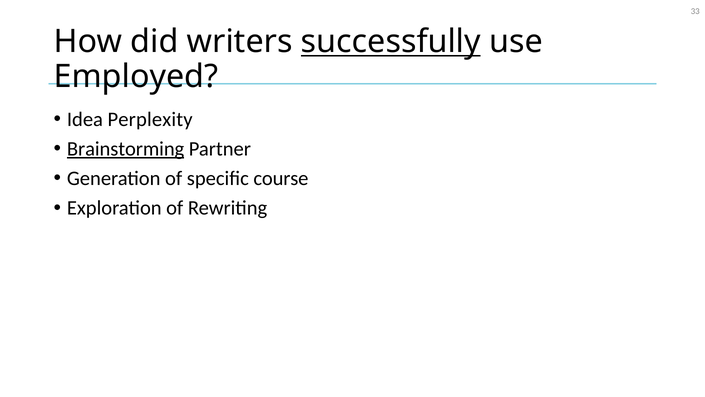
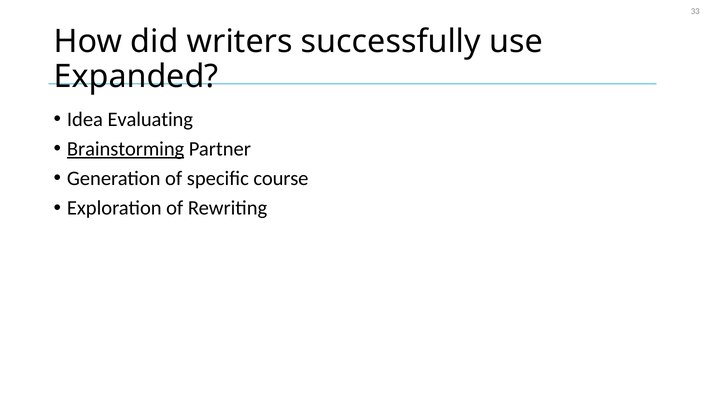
successfully underline: present -> none
Employed: Employed -> Expanded
Perplexity: Perplexity -> Evaluating
